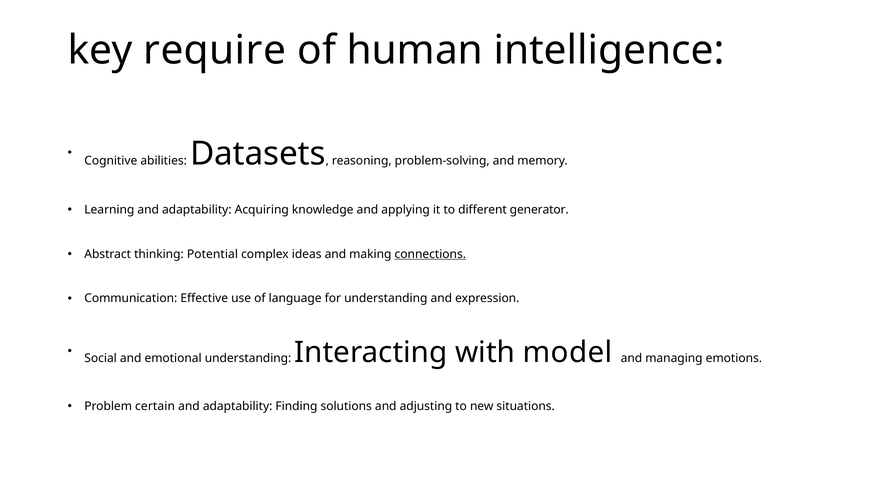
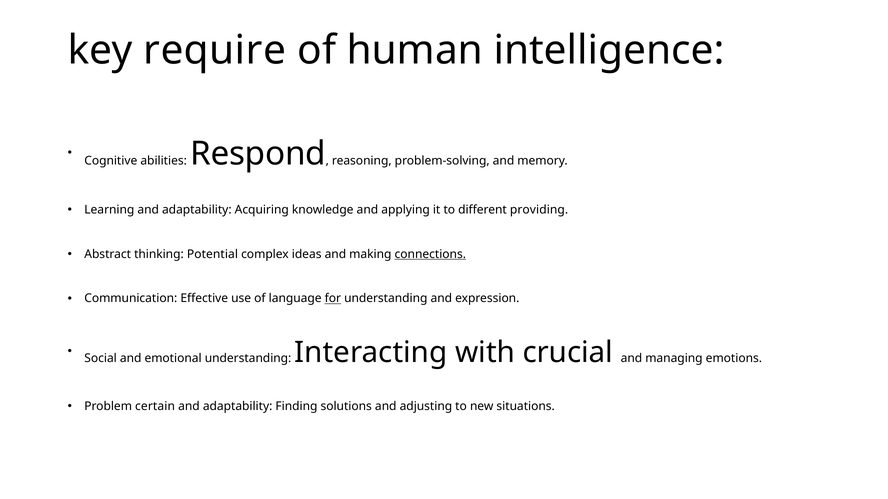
Datasets: Datasets -> Respond
generator: generator -> providing
for underline: none -> present
model: model -> crucial
